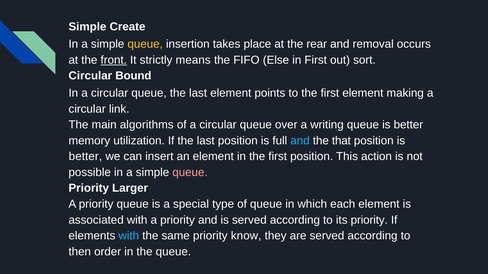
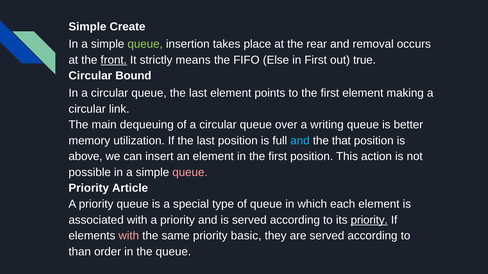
queue at (145, 44) colour: yellow -> light green
sort: sort -> true
algorithms: algorithms -> dequeuing
better at (85, 157): better -> above
Larger: Larger -> Article
priority at (369, 220) underline: none -> present
with at (129, 236) colour: light blue -> pink
know: know -> basic
then: then -> than
